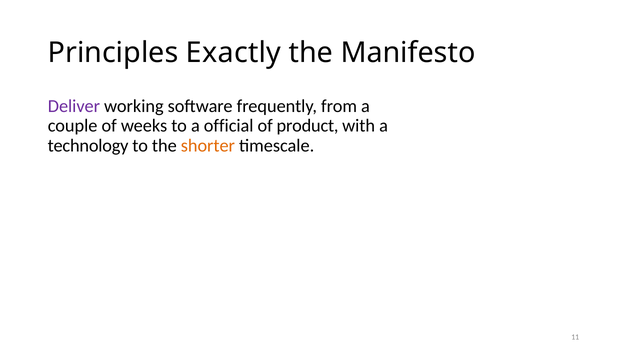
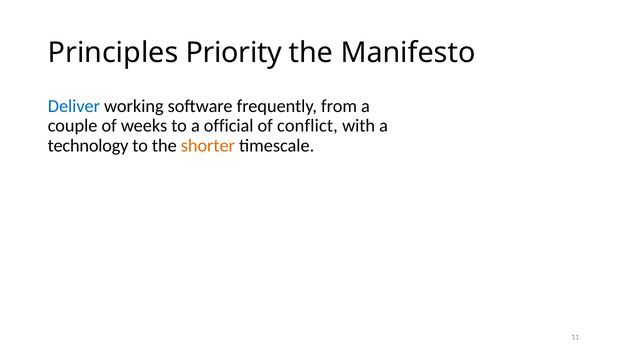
Exactly: Exactly -> Priority
Deliver colour: purple -> blue
product: product -> conflict
